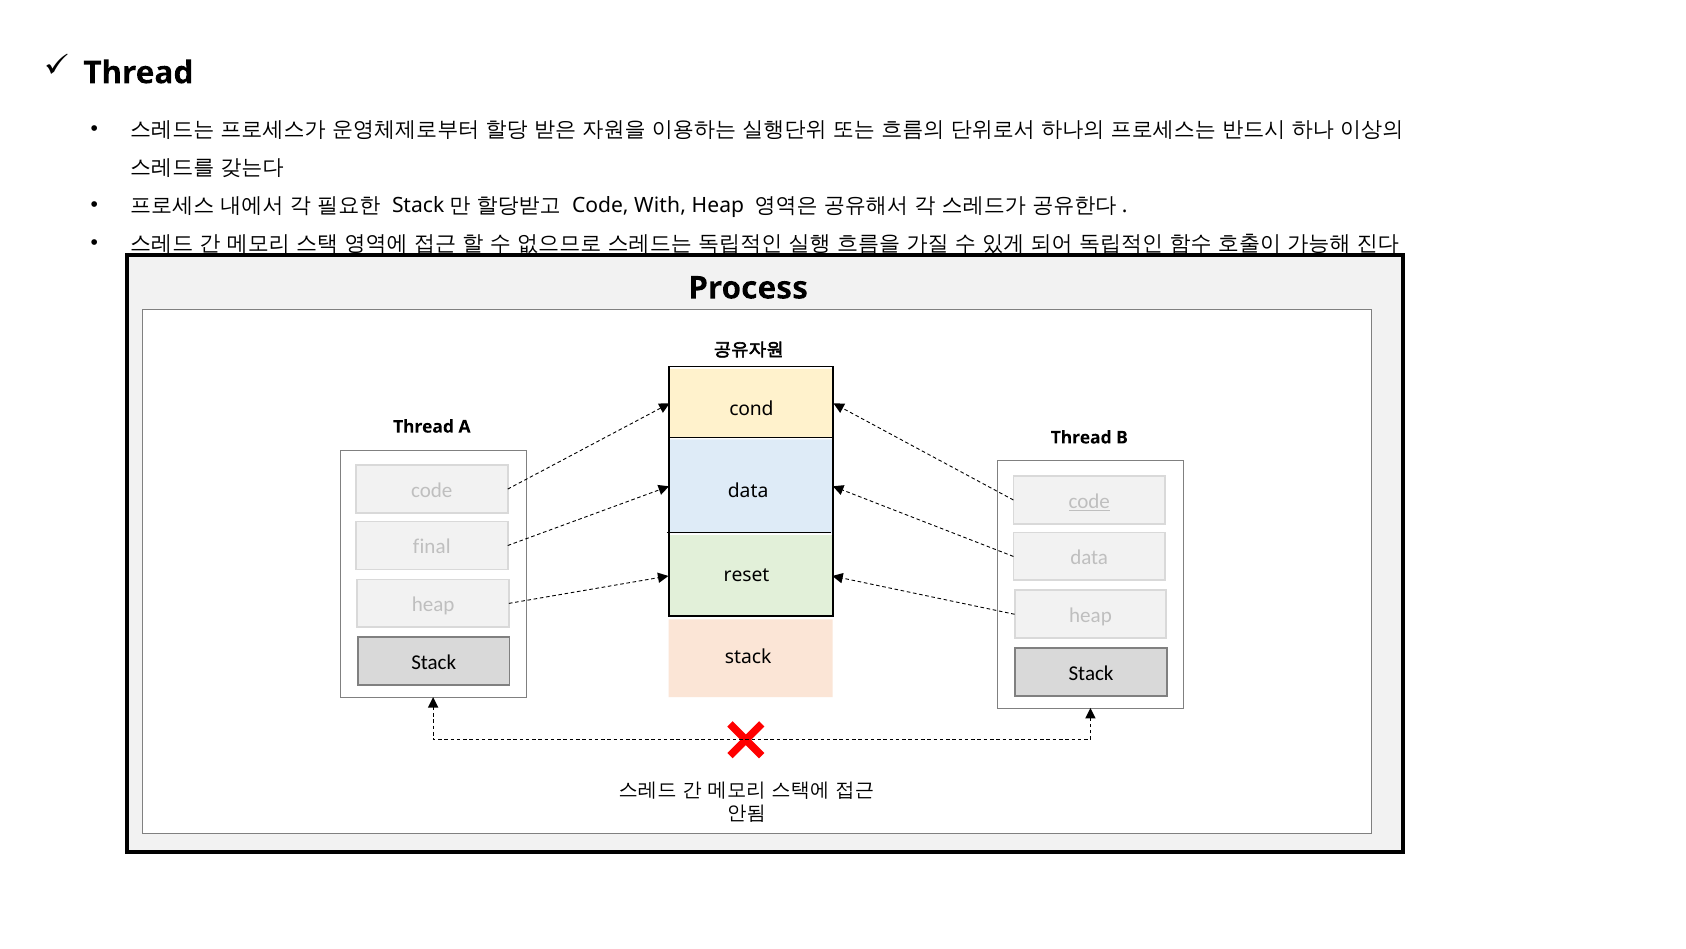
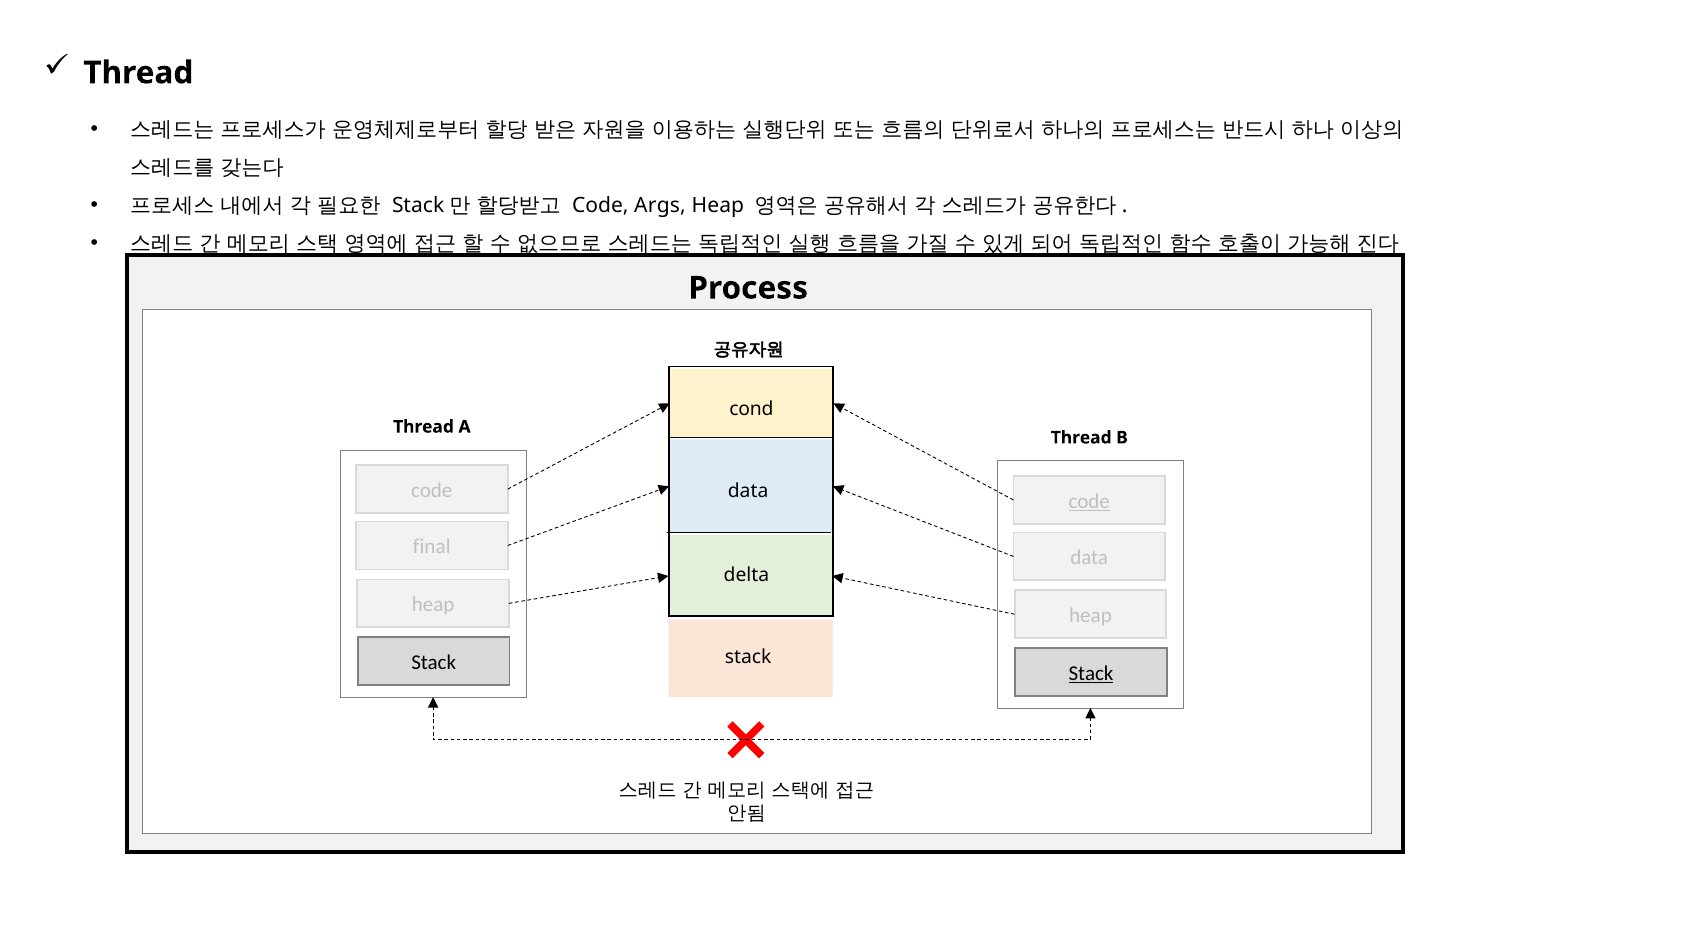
With: With -> Args
reset: reset -> delta
Stack at (1091, 673) underline: none -> present
